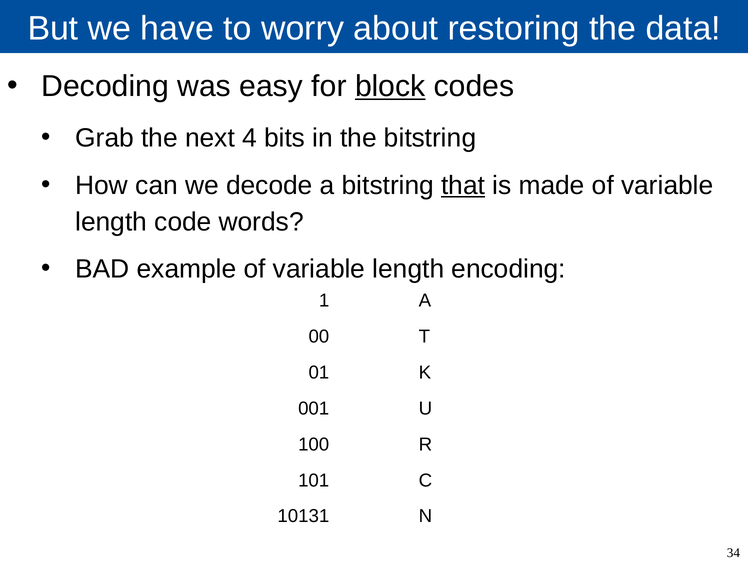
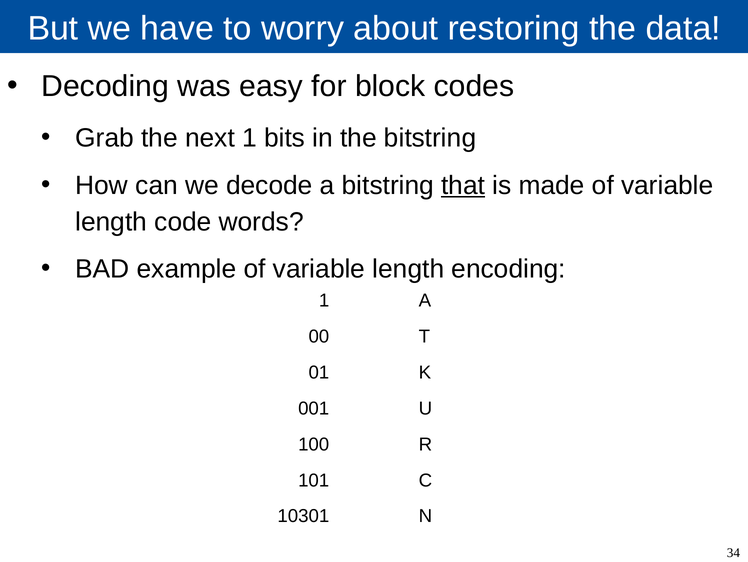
block underline: present -> none
next 4: 4 -> 1
10131: 10131 -> 10301
